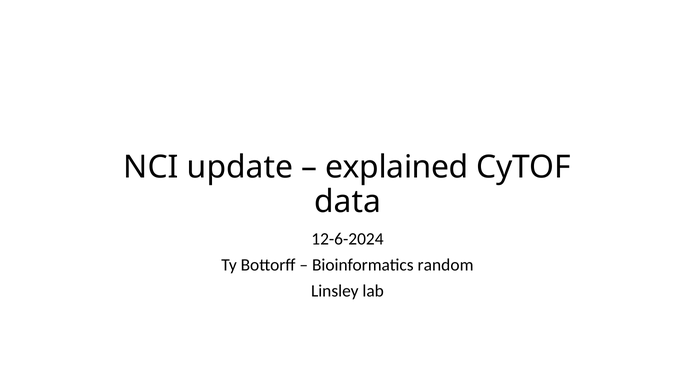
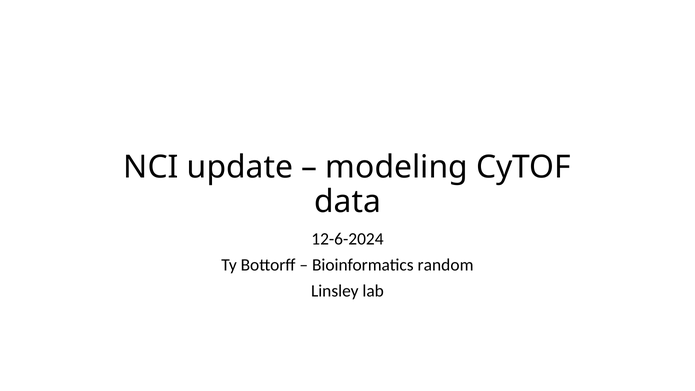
explained: explained -> modeling
